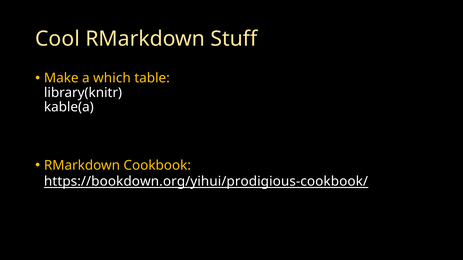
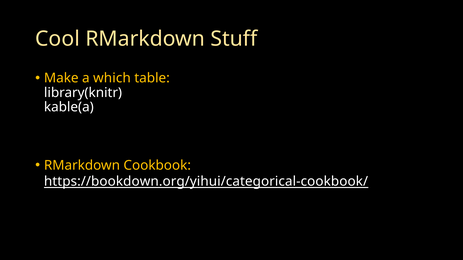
https://bookdown.org/yihui/prodigious-cookbook/: https://bookdown.org/yihui/prodigious-cookbook/ -> https://bookdown.org/yihui/categorical-cookbook/
